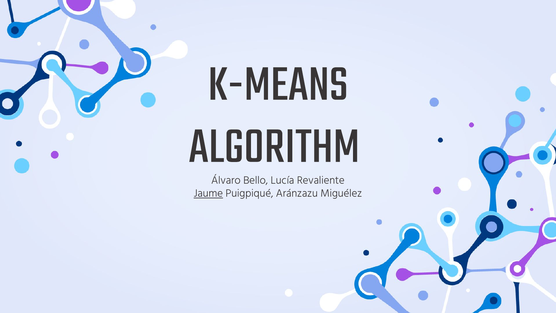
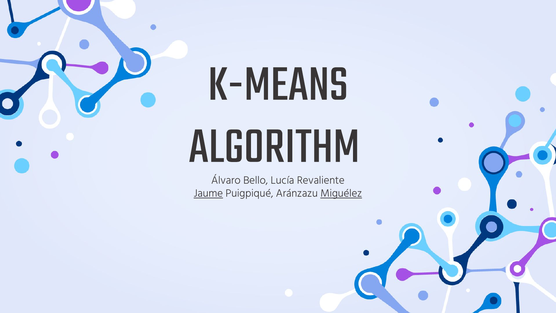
Miguélez underline: none -> present
